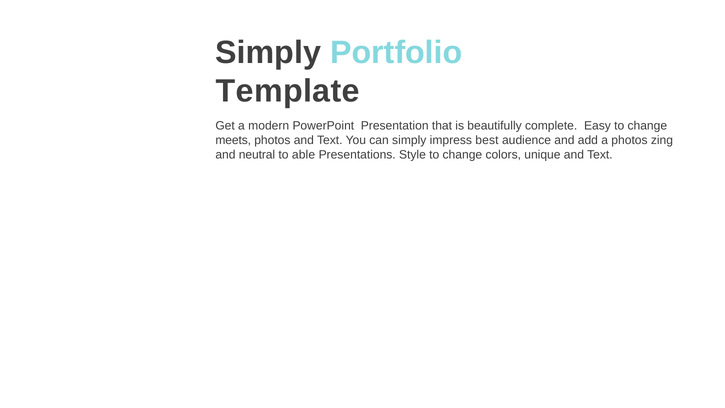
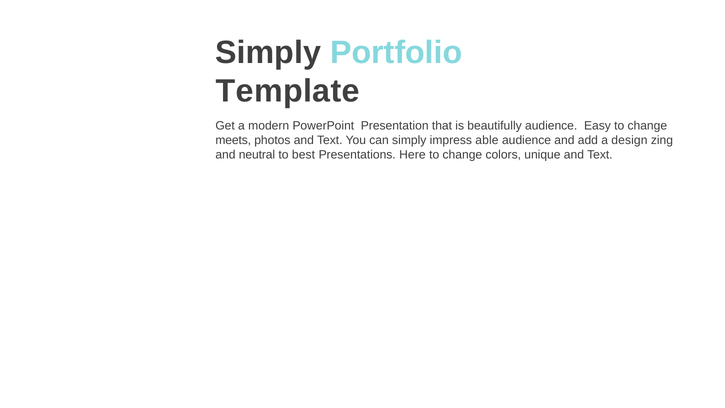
beautifully complete: complete -> audience
best: best -> able
a photos: photos -> design
able: able -> best
Style: Style -> Here
